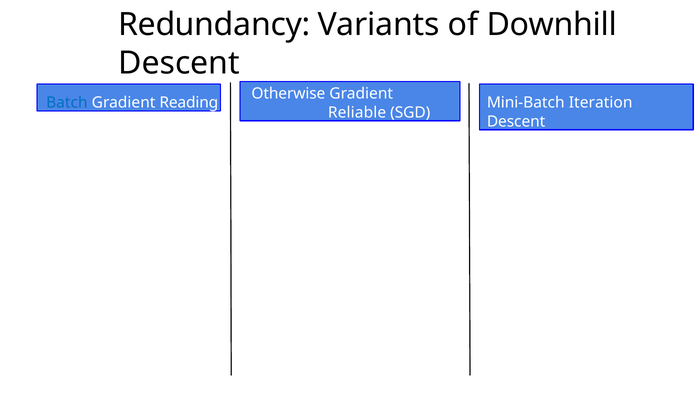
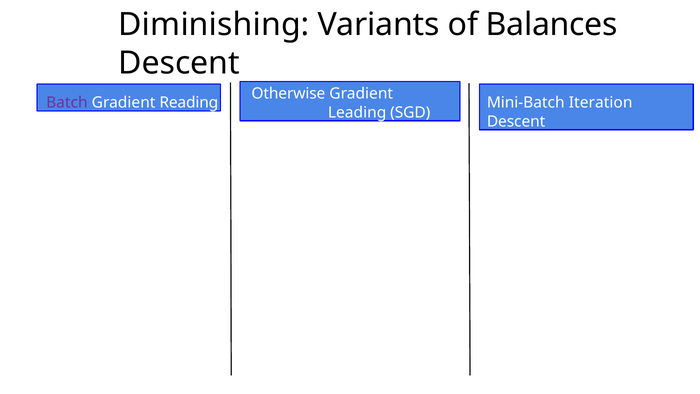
Redundancy: Redundancy -> Diminishing
Downhill: Downhill -> Balances
Batch colour: blue -> purple
Reliable: Reliable -> Leading
